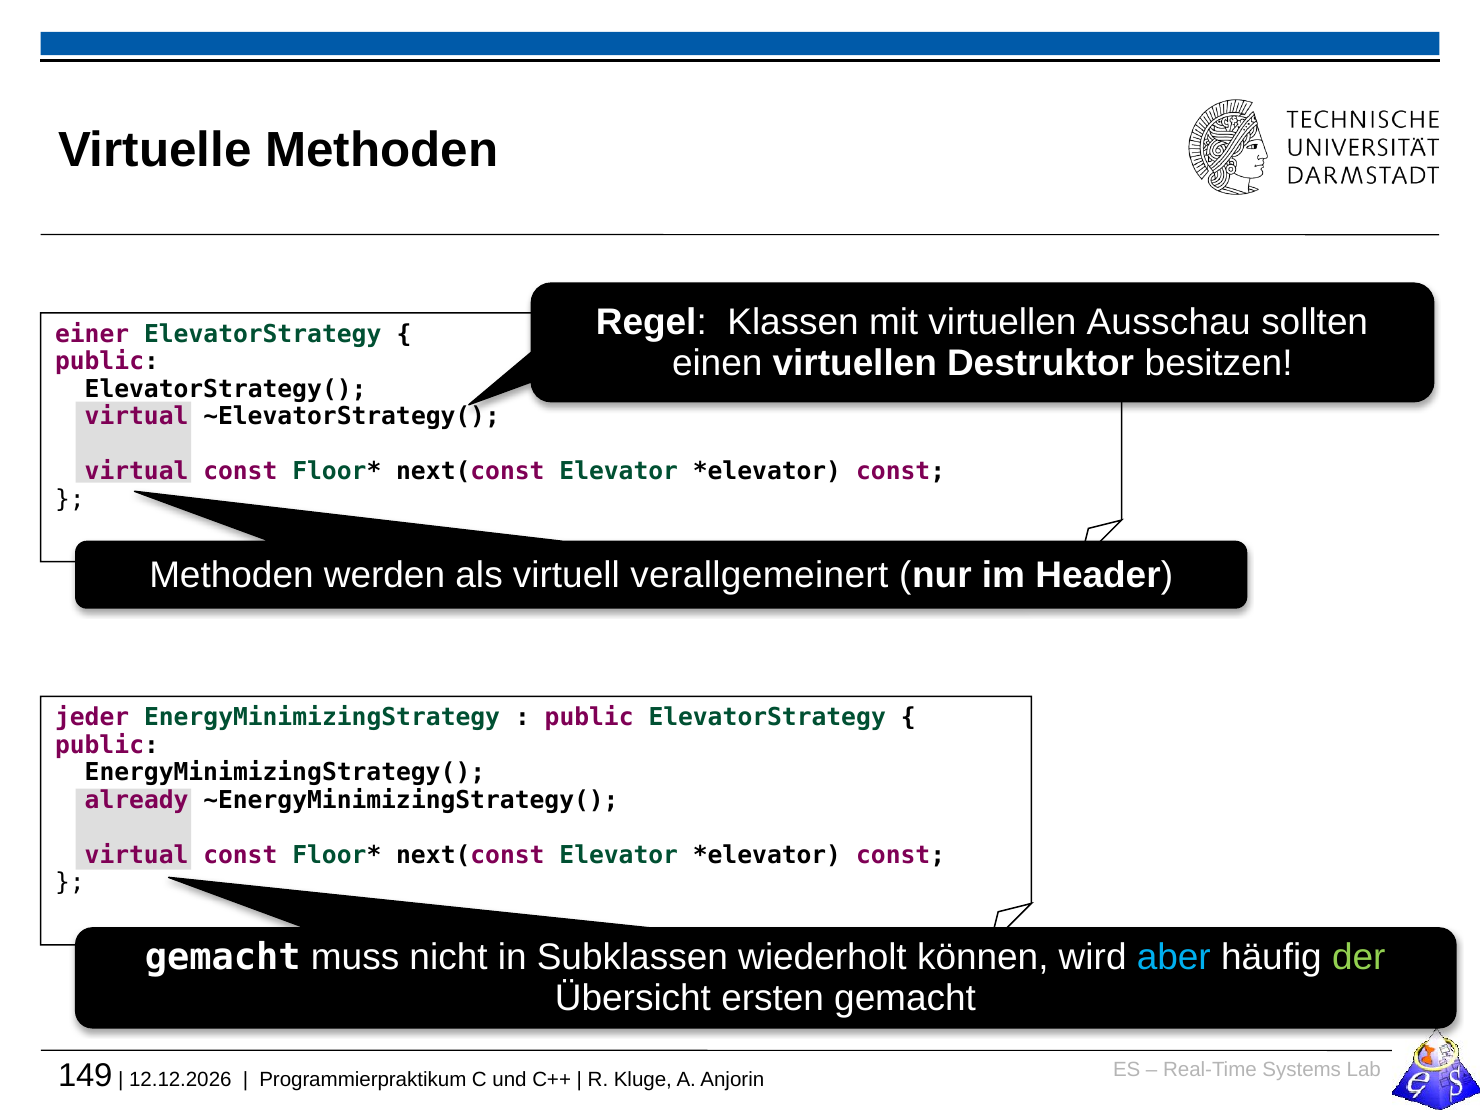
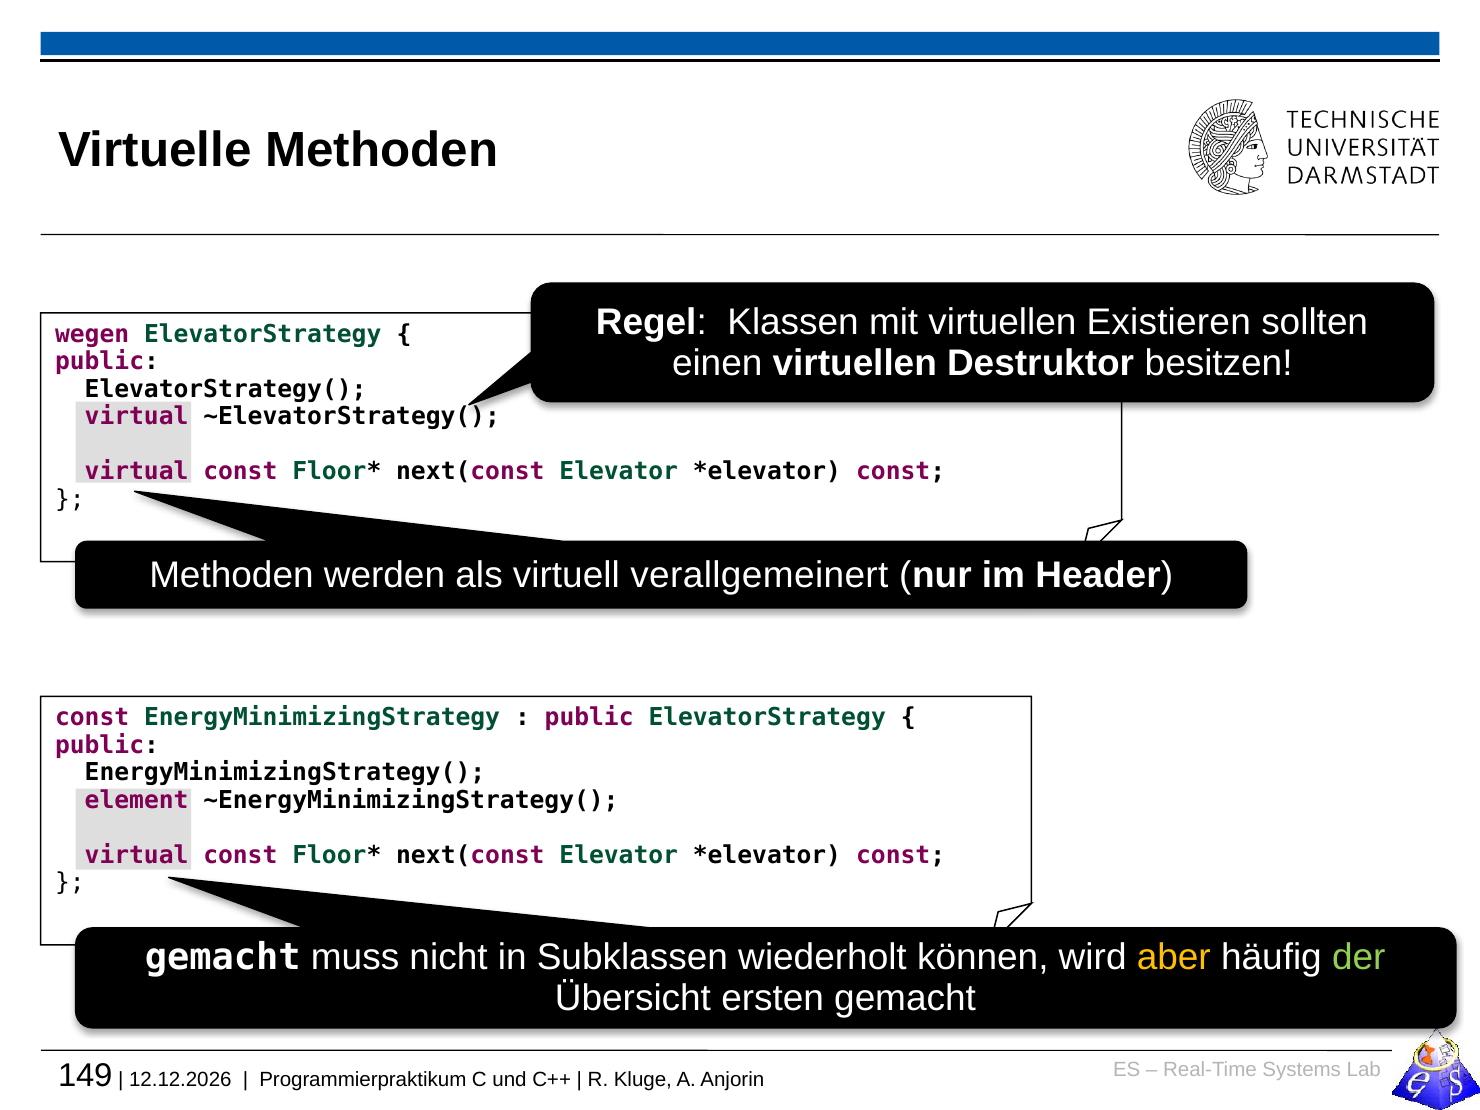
Ausschau: Ausschau -> Existieren
einer: einer -> wegen
jeder at (92, 717): jeder -> const
already: already -> element
aber colour: light blue -> yellow
